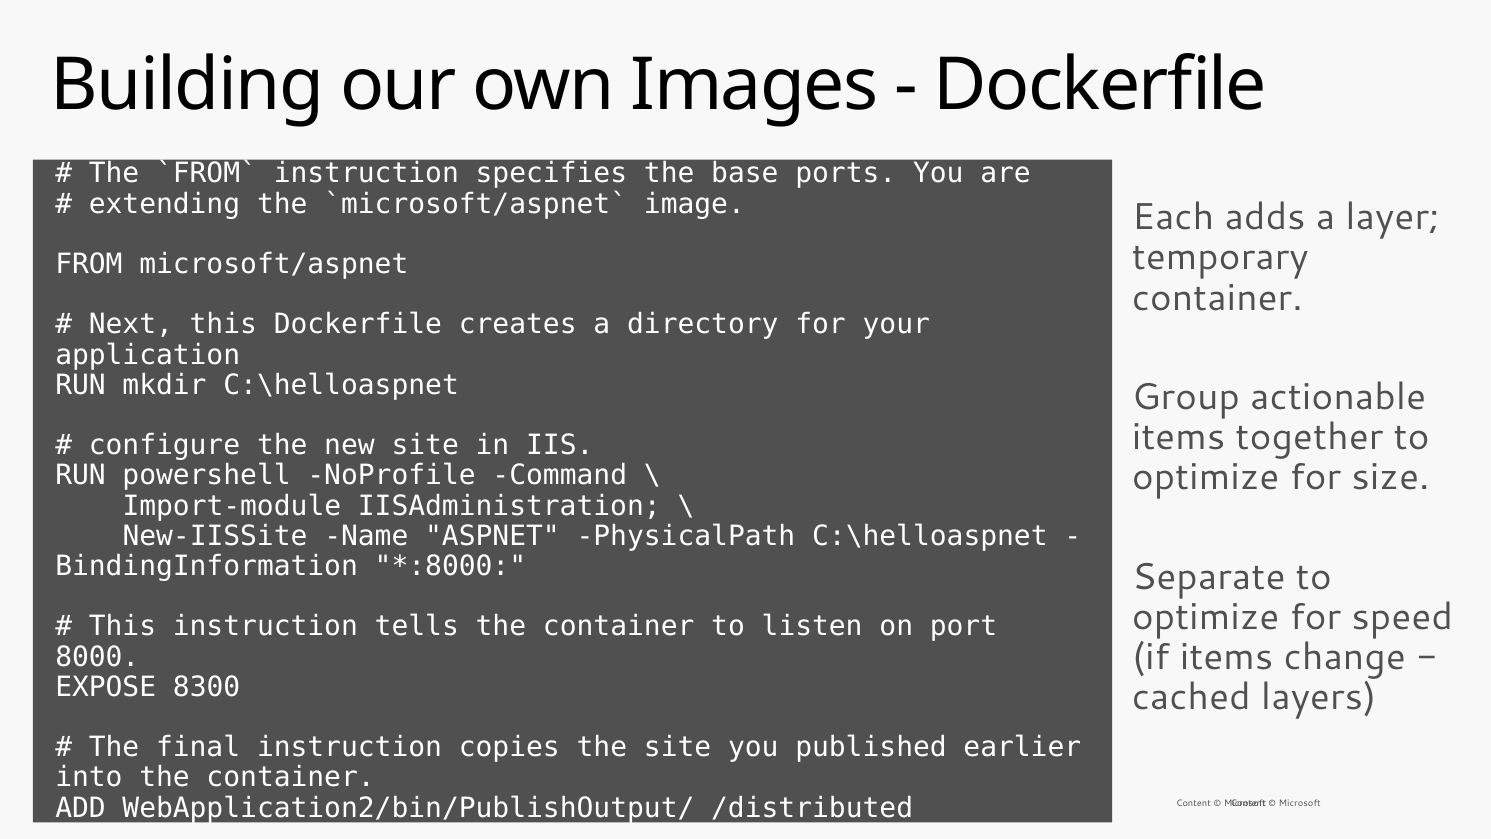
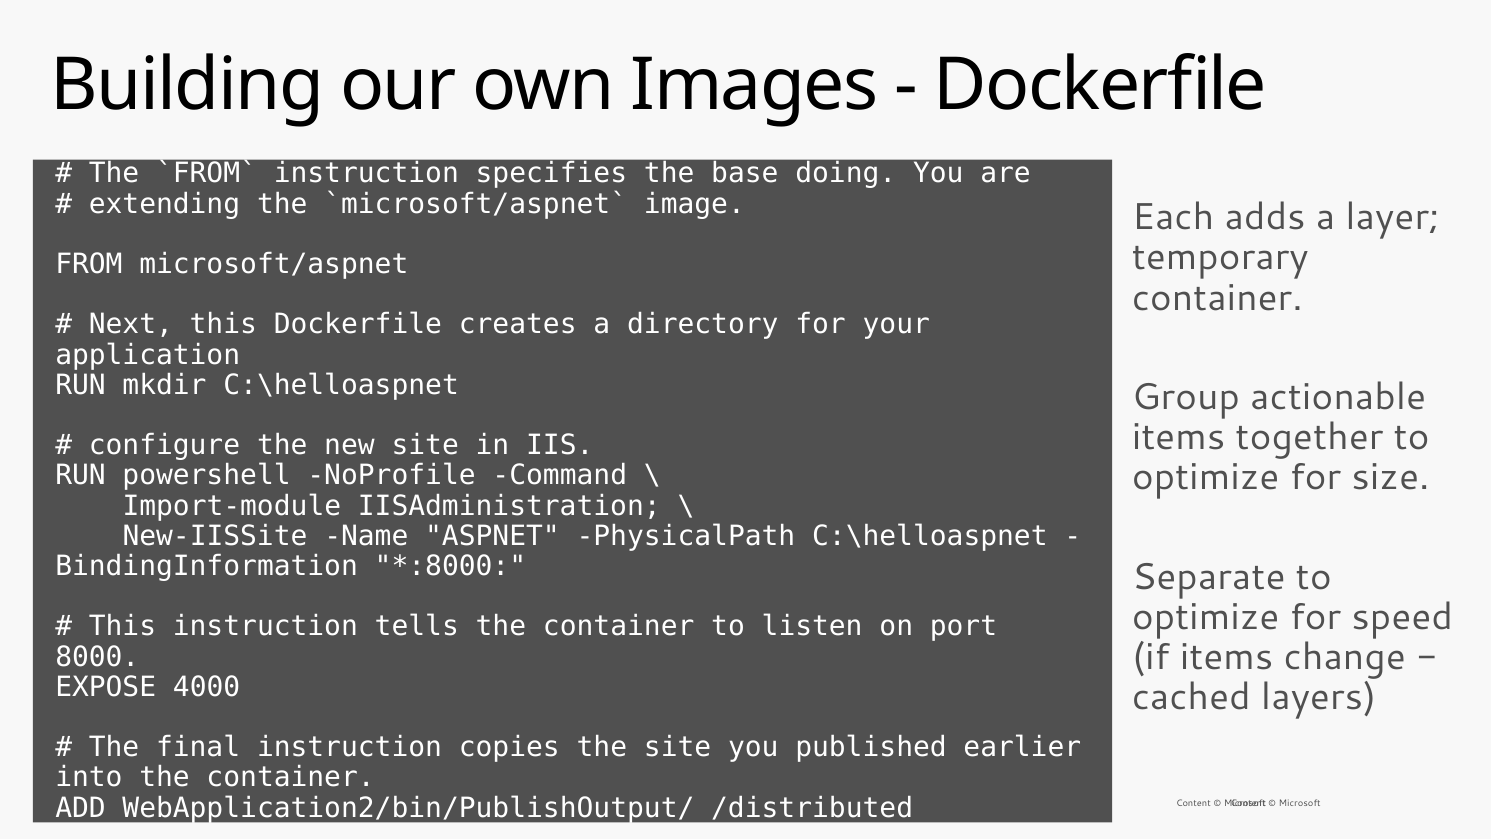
ports: ports -> doing
8300: 8300 -> 4000
